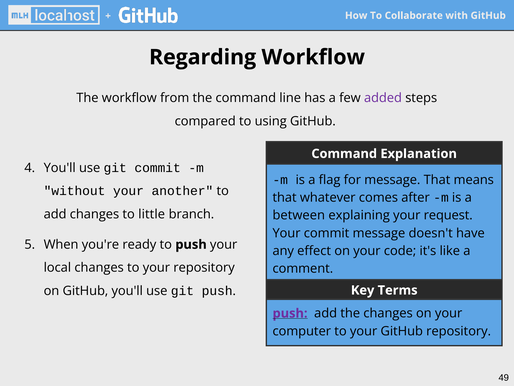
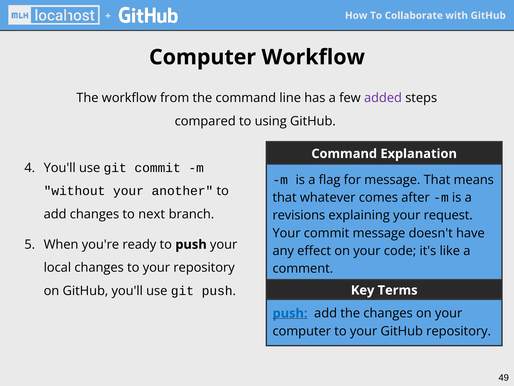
Regarding at (203, 57): Regarding -> Computer
little: little -> next
between: between -> revisions
push at (290, 313) colour: purple -> blue
